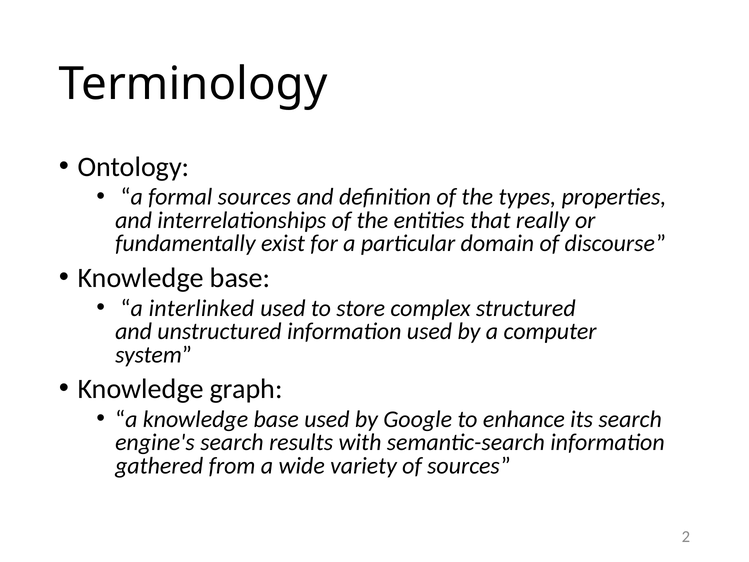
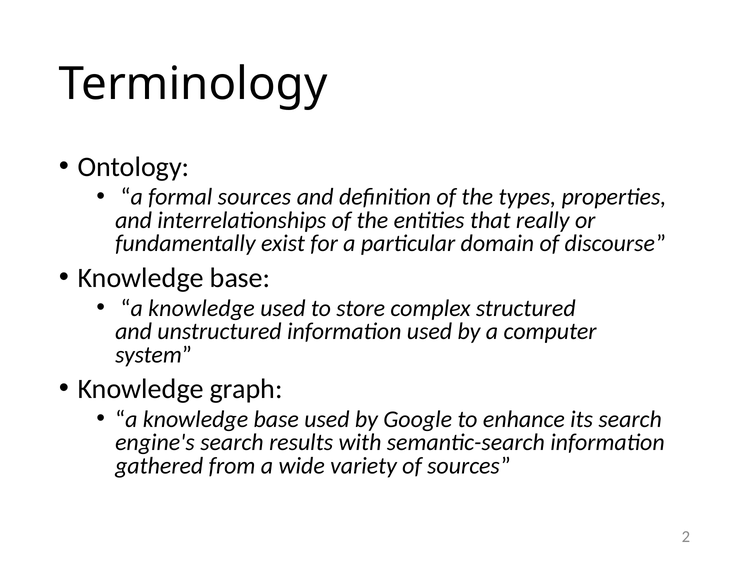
interlinked at (201, 308): interlinked -> knowledge
